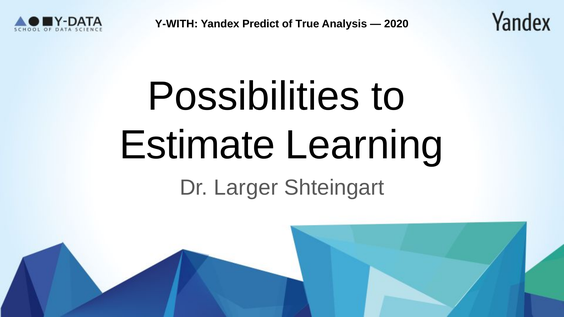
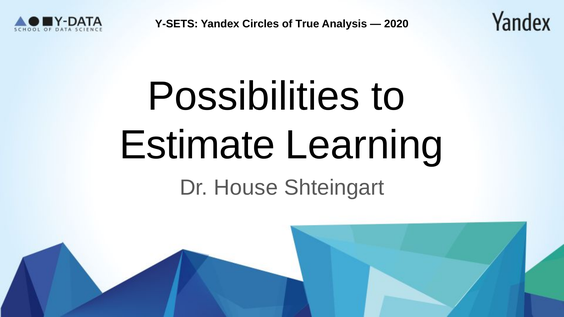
Y-WITH: Y-WITH -> Y-SETS
Predict: Predict -> Circles
Larger: Larger -> House
